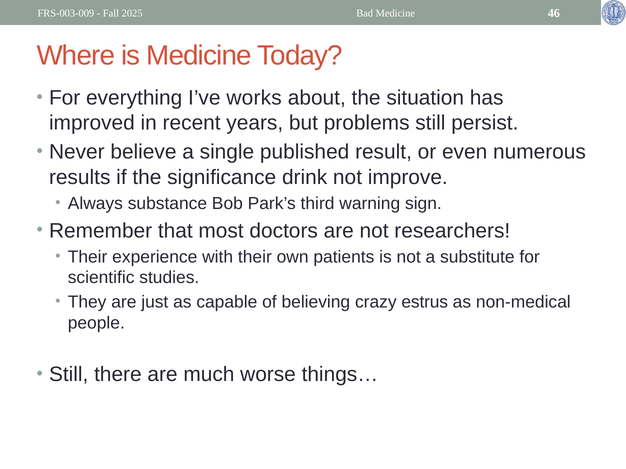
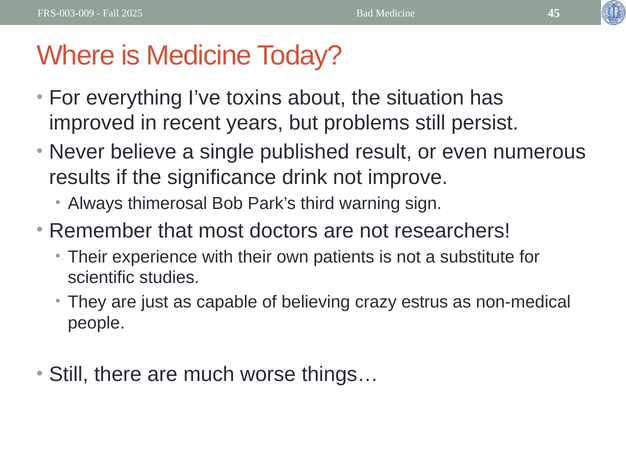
46: 46 -> 45
works: works -> toxins
substance: substance -> thimerosal
